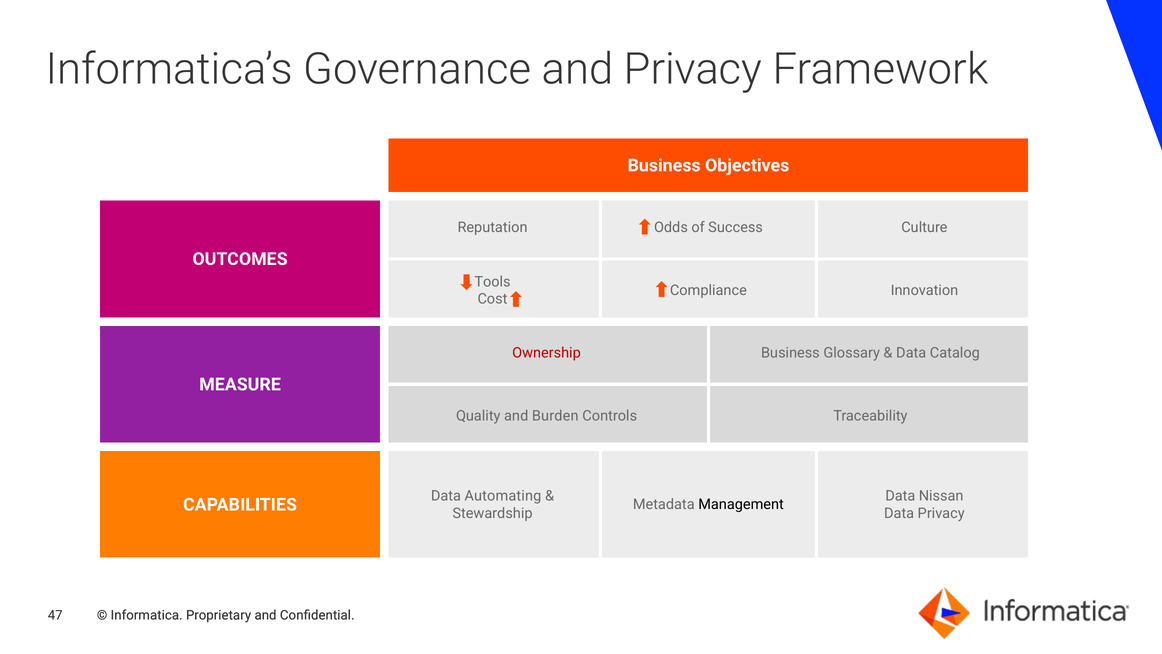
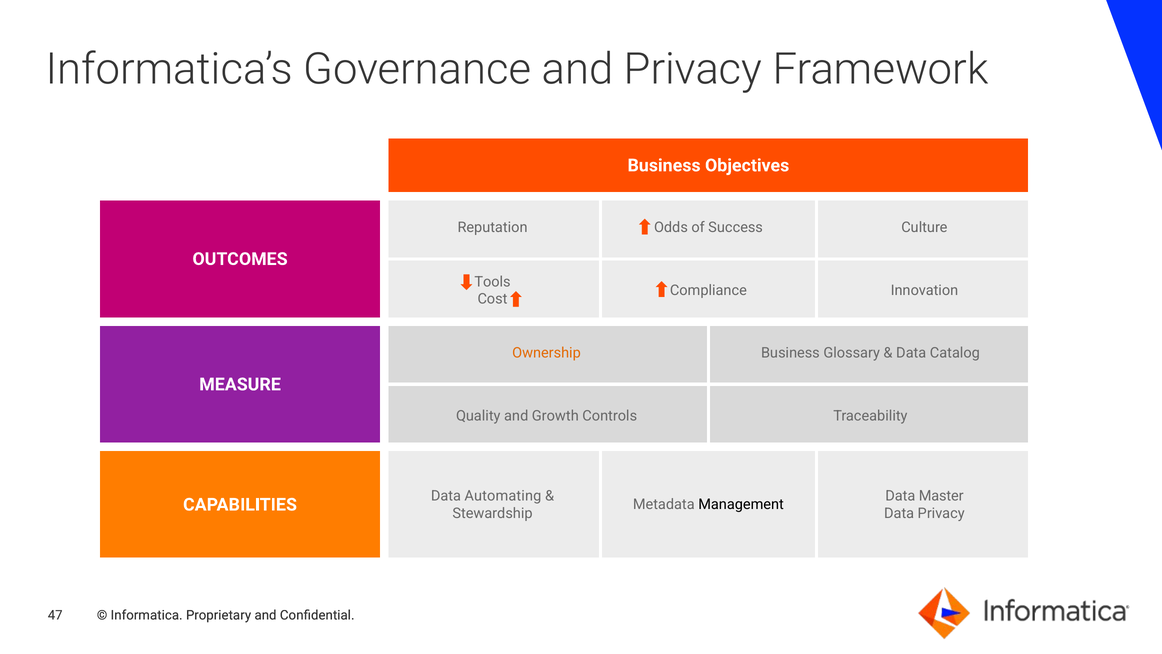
Ownership colour: red -> orange
Burden: Burden -> Growth
Nissan: Nissan -> Master
